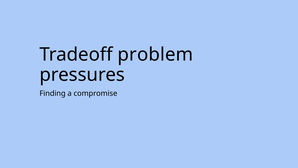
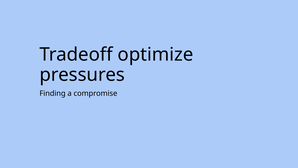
problem: problem -> optimize
